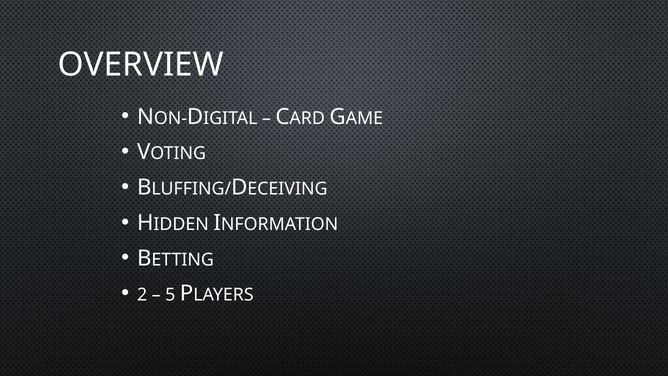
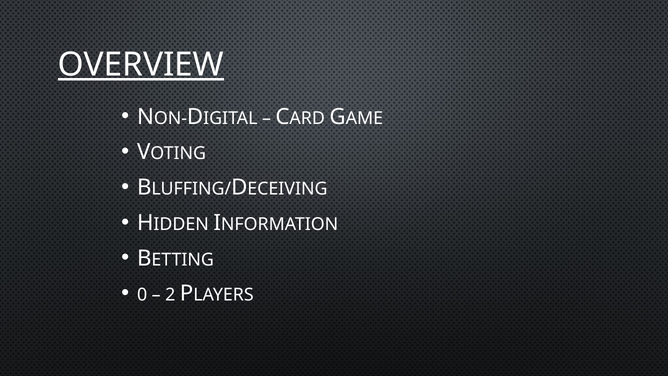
OVERVIEW underline: none -> present
2: 2 -> 0
5: 5 -> 2
